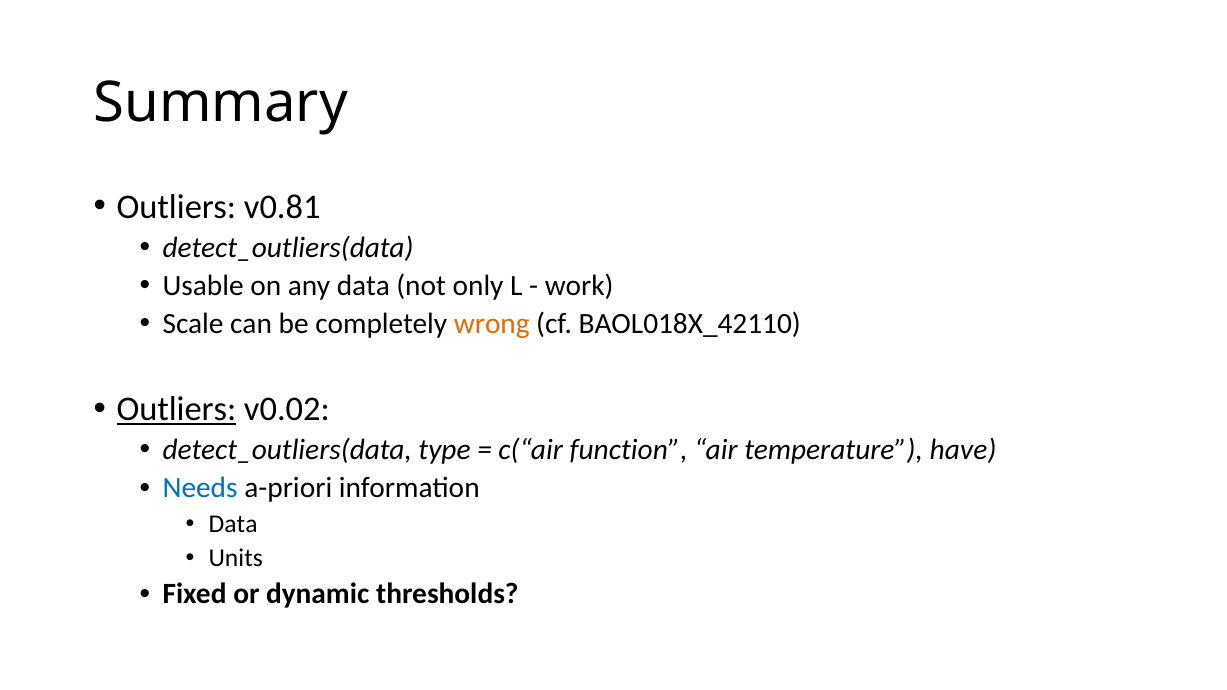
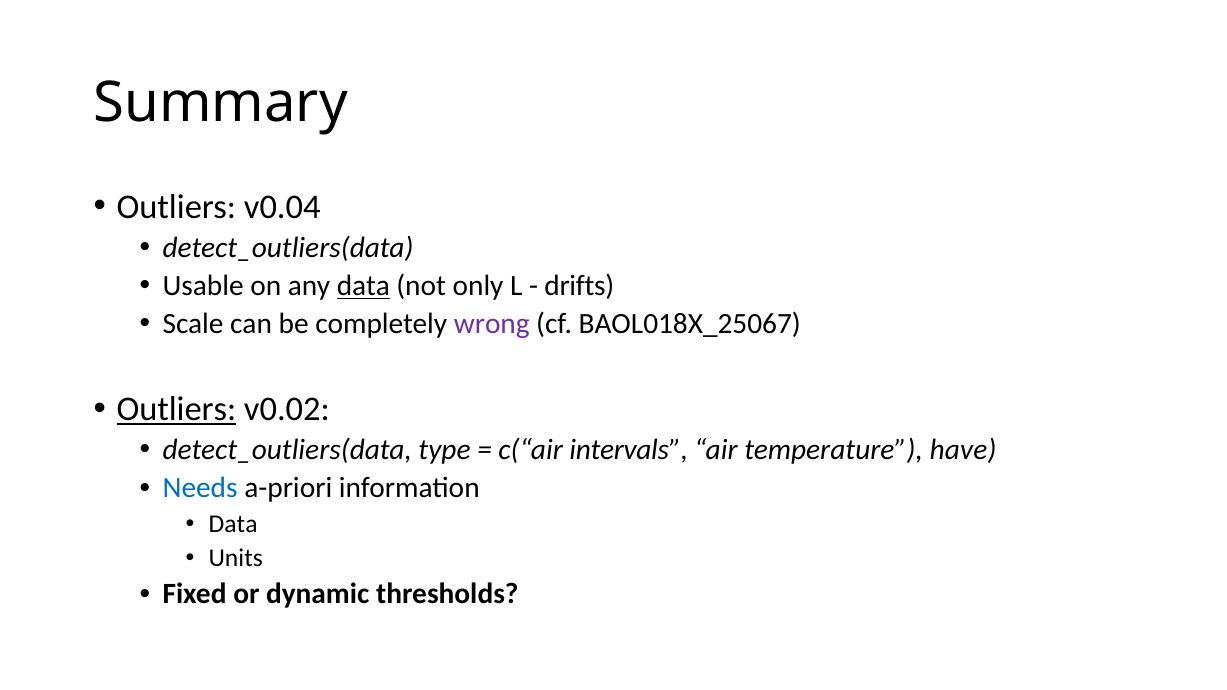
v0.81: v0.81 -> v0.04
data at (363, 286) underline: none -> present
work: work -> drifts
wrong colour: orange -> purple
BAOL018X_42110: BAOL018X_42110 -> BAOL018X_25067
function: function -> intervals
